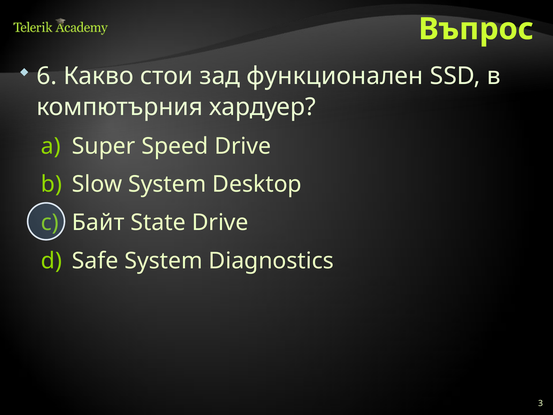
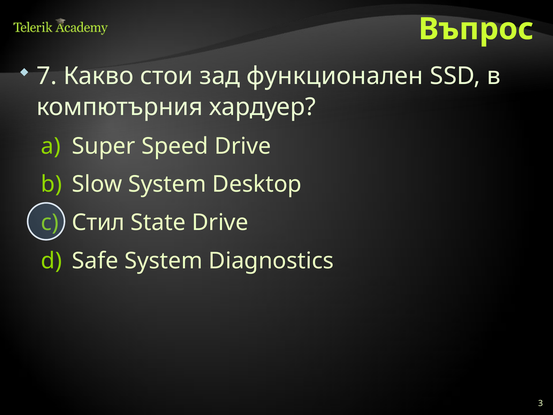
6: 6 -> 7
Байт: Байт -> Стил
